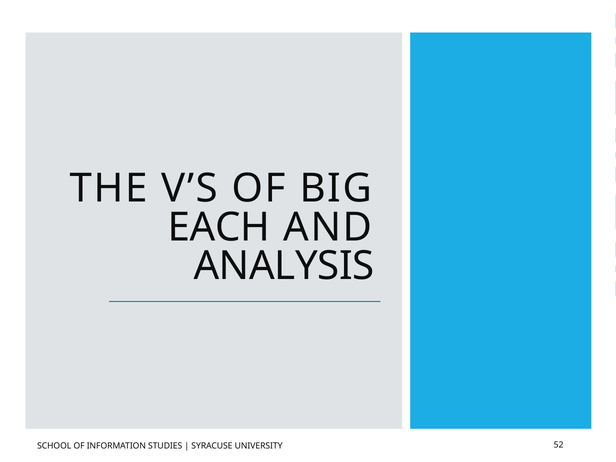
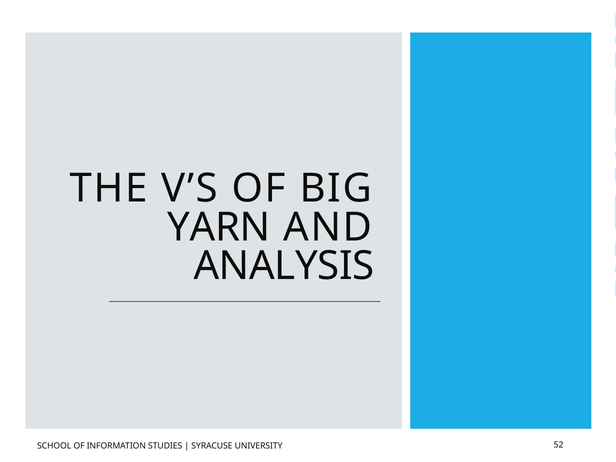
EACH: EACH -> YARN
